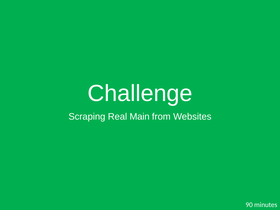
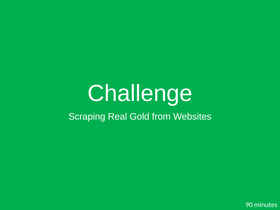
Main: Main -> Gold
